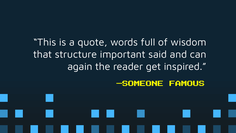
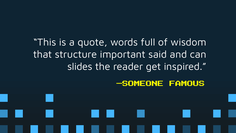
again: again -> slides
